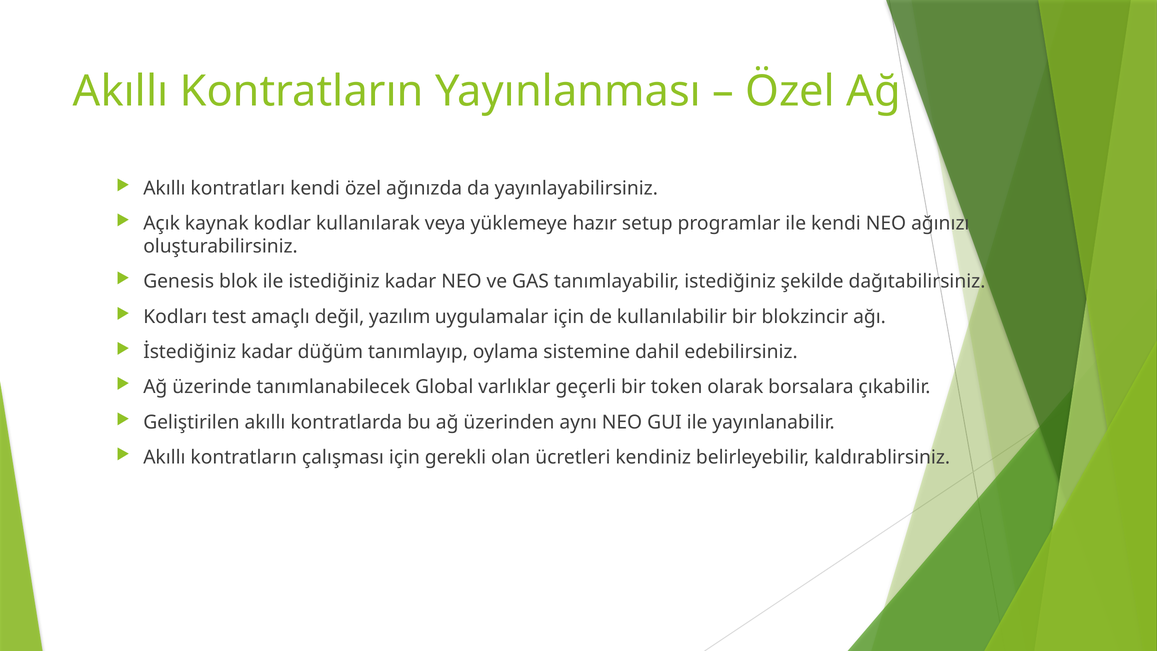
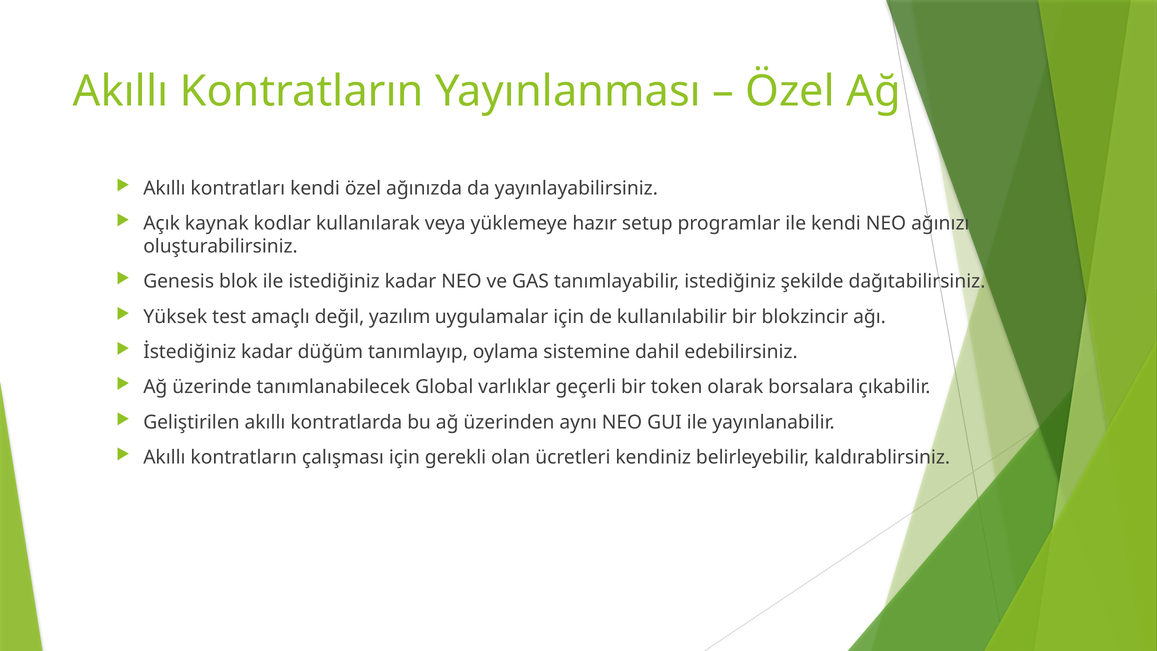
Kodları: Kodları -> Yüksek
